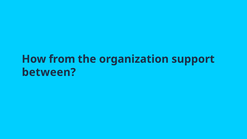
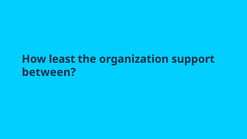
from: from -> least
